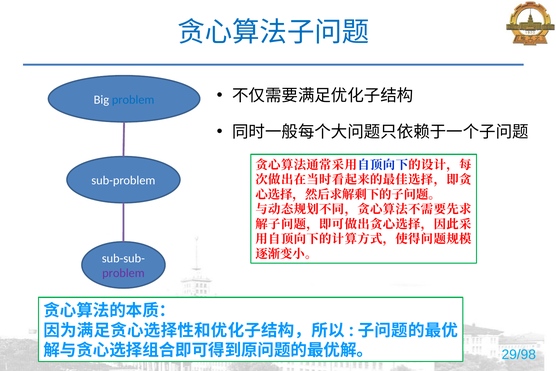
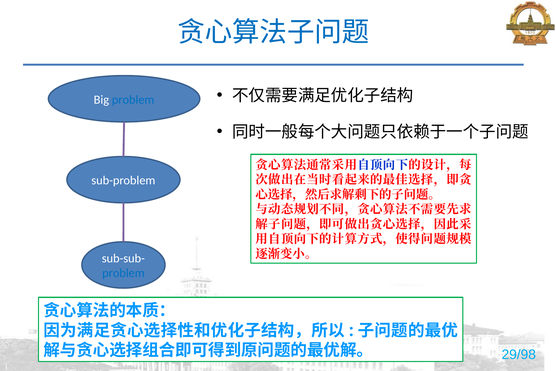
problem at (123, 273) colour: purple -> blue
